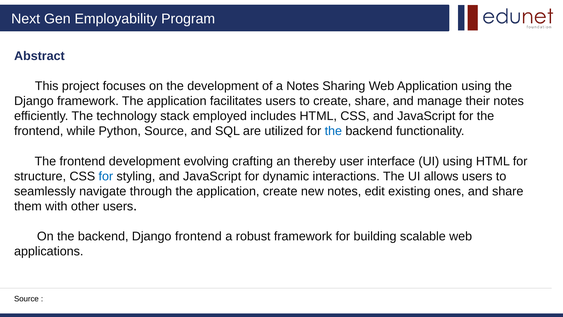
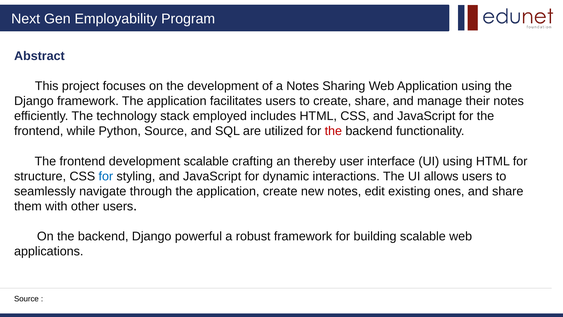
the at (333, 131) colour: blue -> red
development evolving: evolving -> scalable
Django frontend: frontend -> powerful
